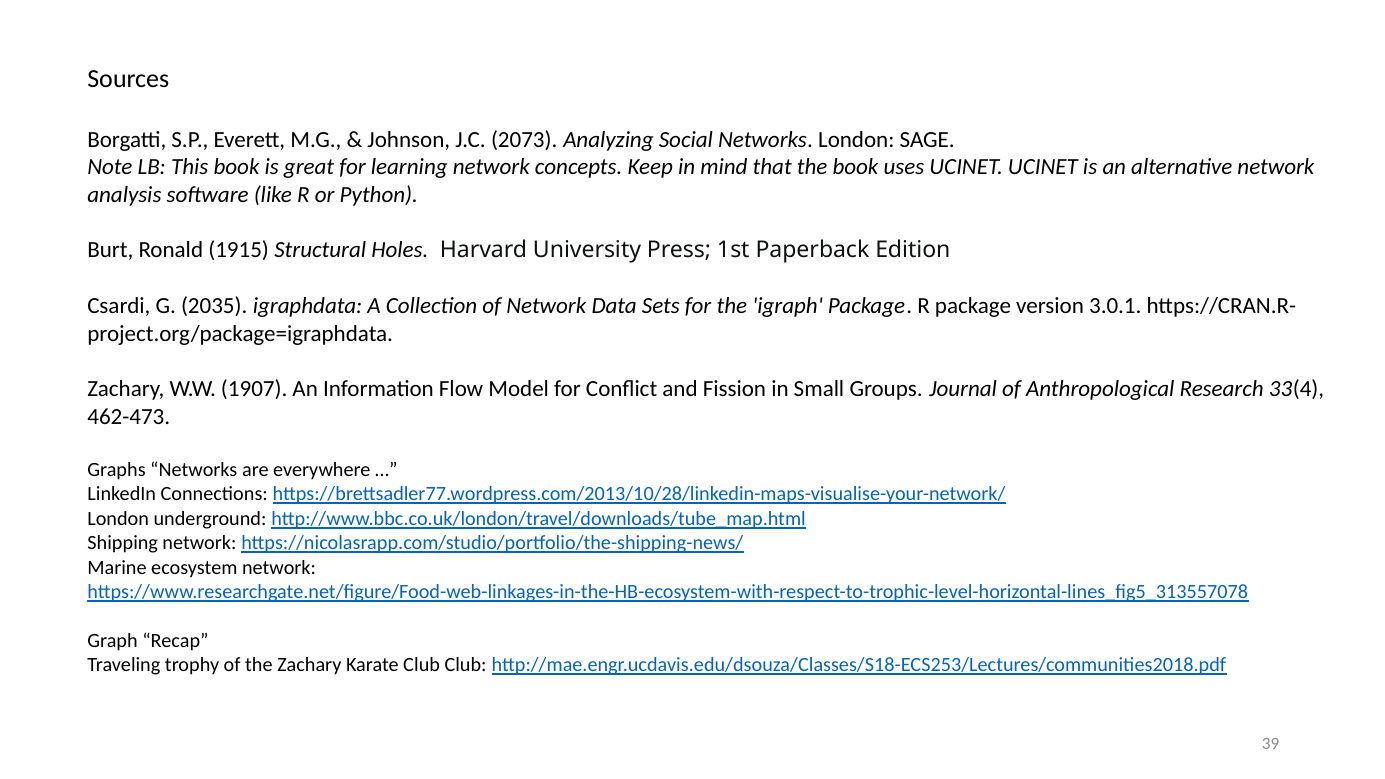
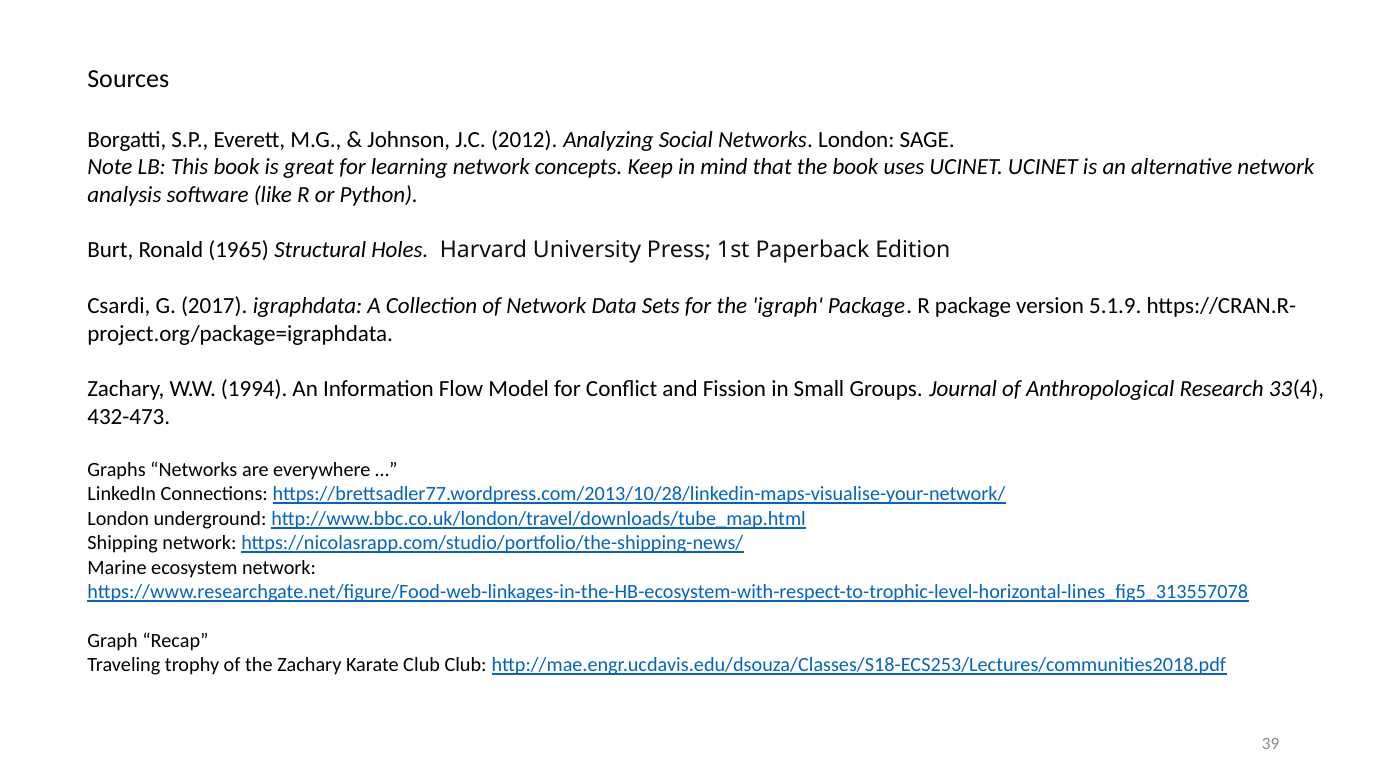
2073: 2073 -> 2012
1915: 1915 -> 1965
2035: 2035 -> 2017
3.0.1: 3.0.1 -> 5.1.9
1907: 1907 -> 1994
462-473: 462-473 -> 432-473
